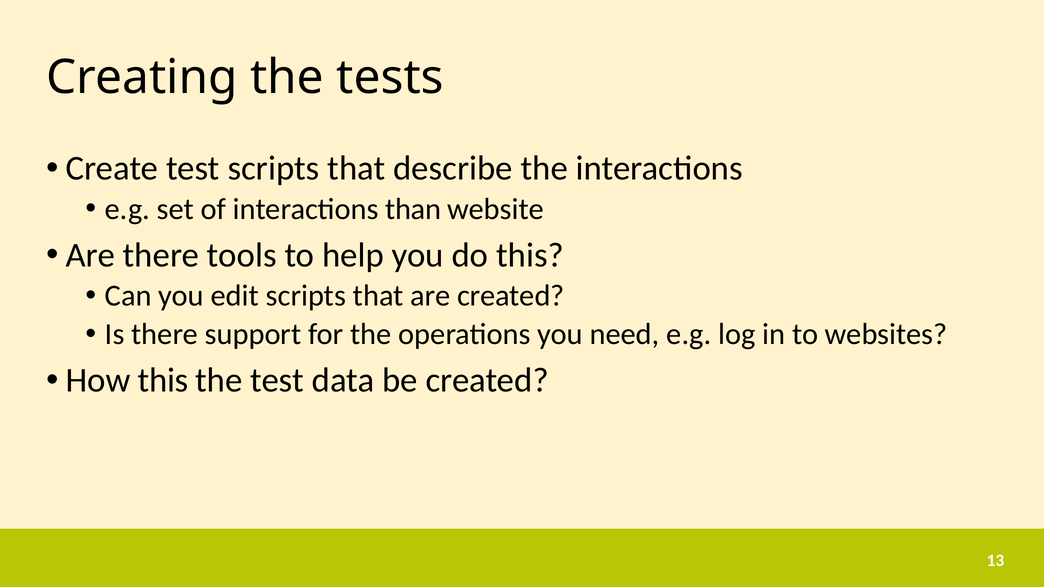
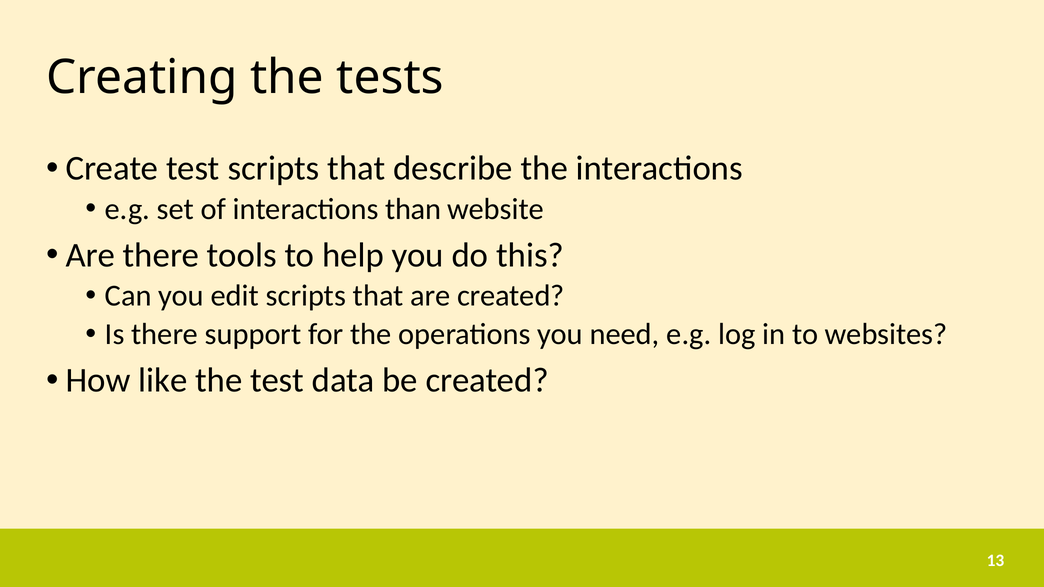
How this: this -> like
